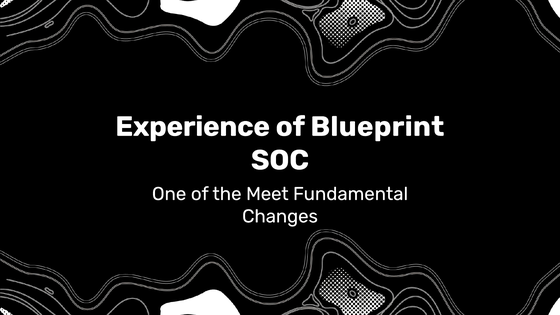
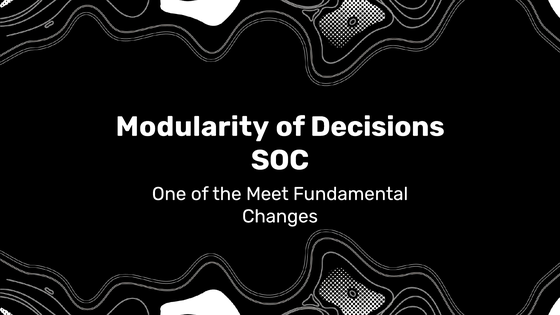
Experience: Experience -> Modularity
Blueprint: Blueprint -> Decisions
